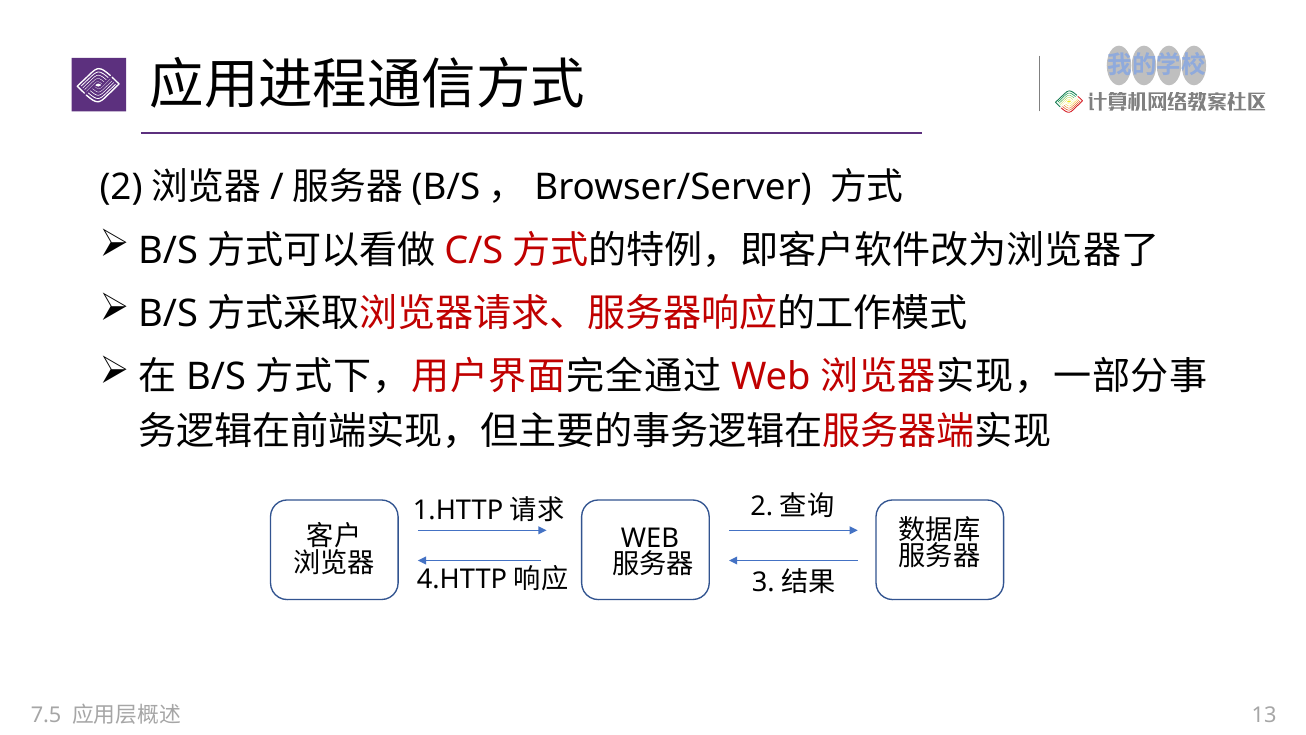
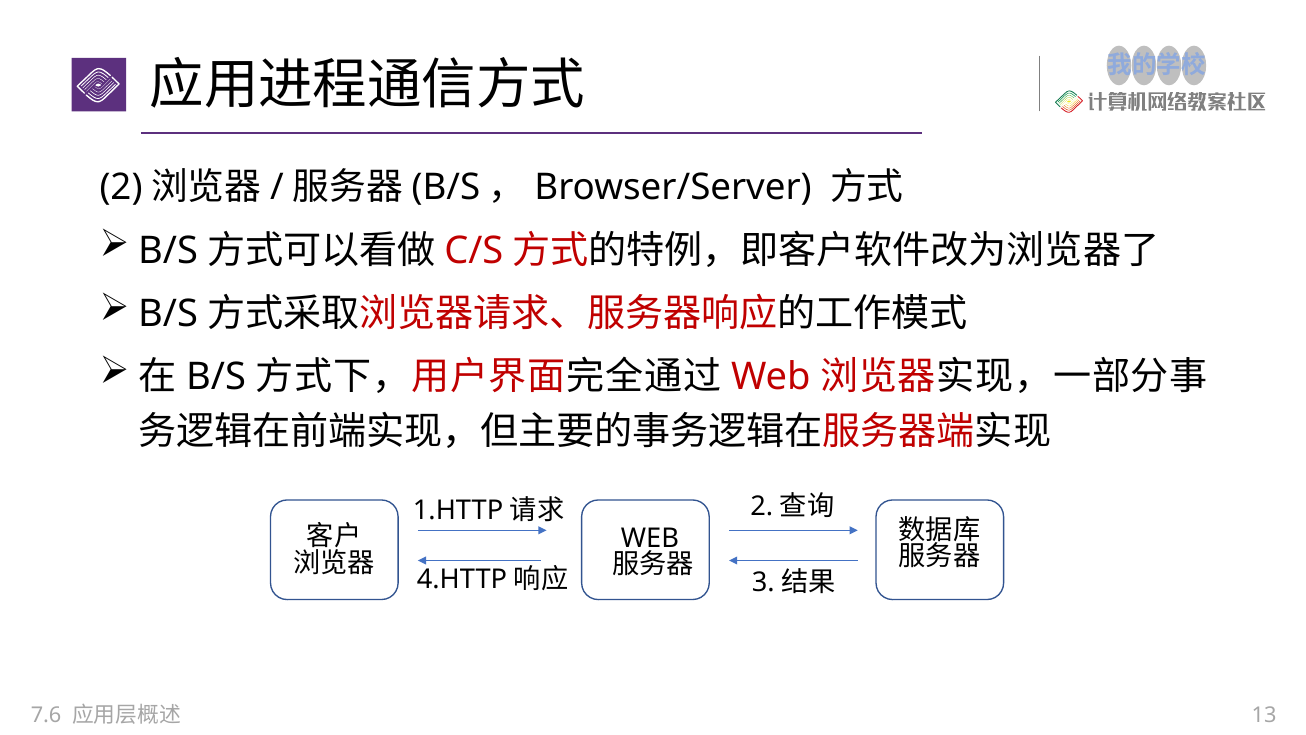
7.5: 7.5 -> 7.6
